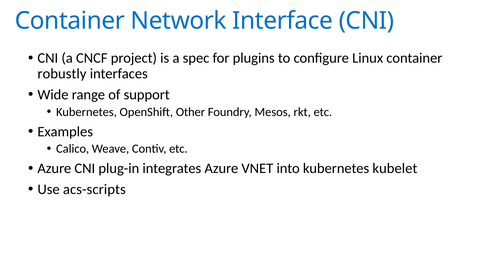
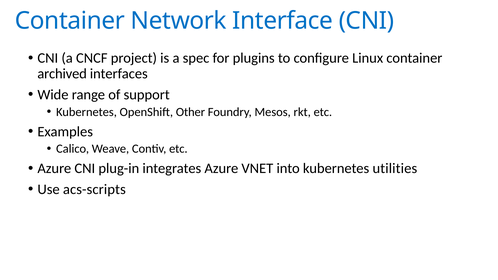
robustly: robustly -> archived
kubelet: kubelet -> utilities
